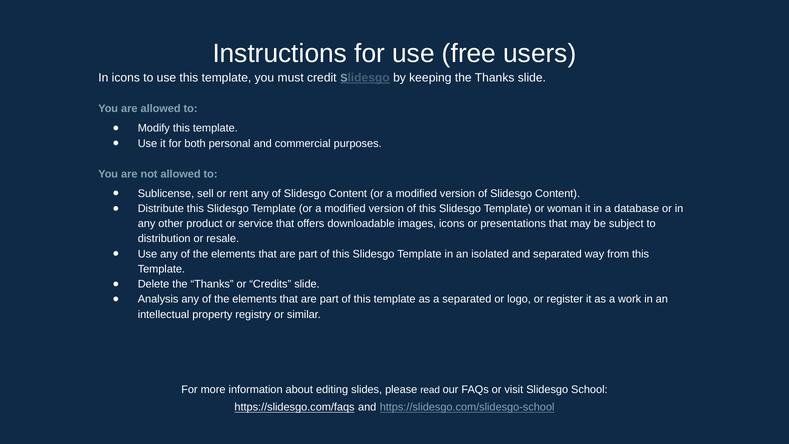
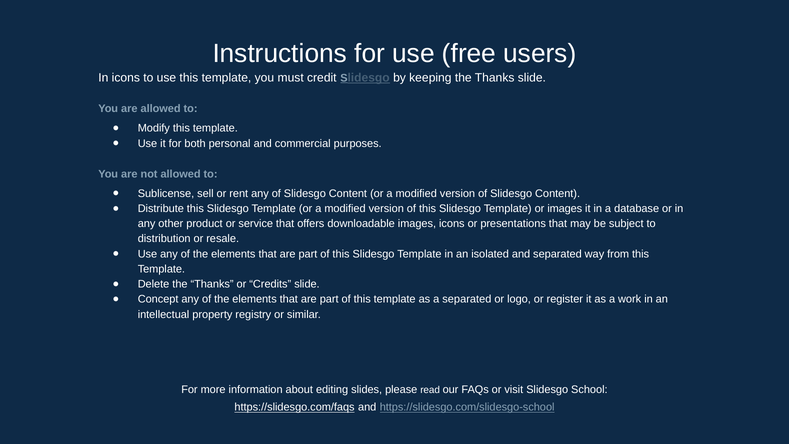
or woman: woman -> images
Analysis: Analysis -> Concept
